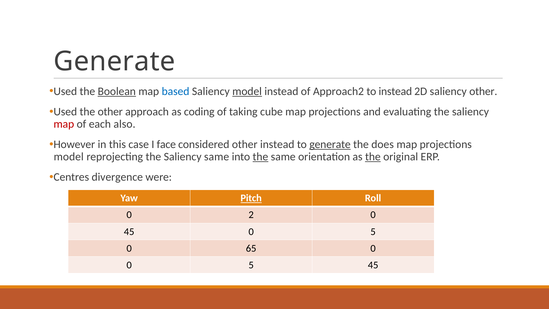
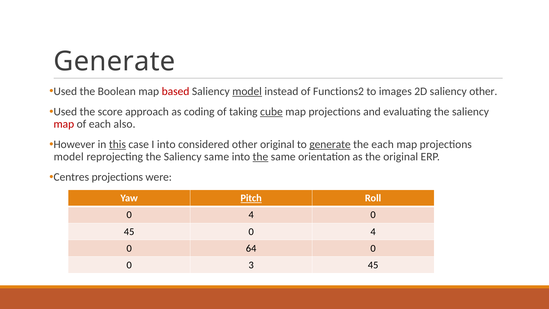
Boolean underline: present -> none
based colour: blue -> red
Approach2: Approach2 -> Functions2
to instead: instead -> images
the other: other -> score
cube underline: none -> present
this underline: none -> present
I face: face -> into
other instead: instead -> original
the does: does -> each
the at (373, 157) underline: present -> none
Centres divergence: divergence -> projections
2 at (251, 215): 2 -> 4
45 0 5: 5 -> 4
65: 65 -> 64
5 at (251, 265): 5 -> 3
